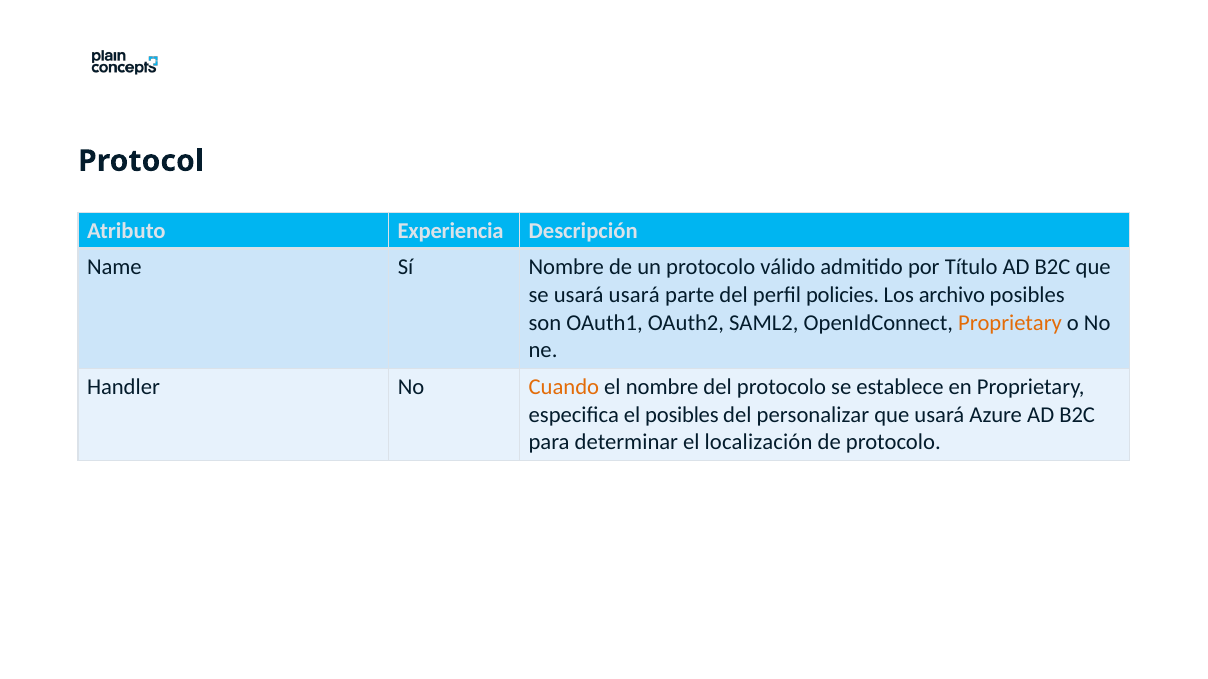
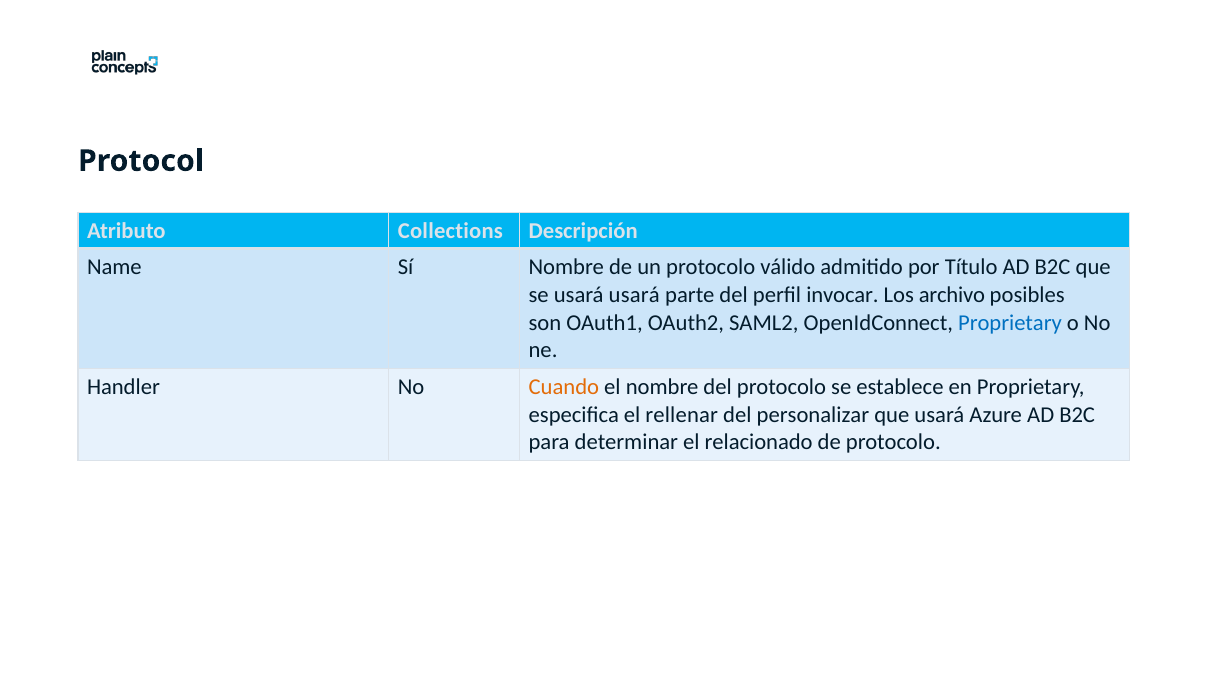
Experiencia: Experiencia -> Collections
policies: policies -> invocar
Proprietary at (1010, 323) colour: orange -> blue
el posibles: posibles -> rellenar
localización: localización -> relacionado
